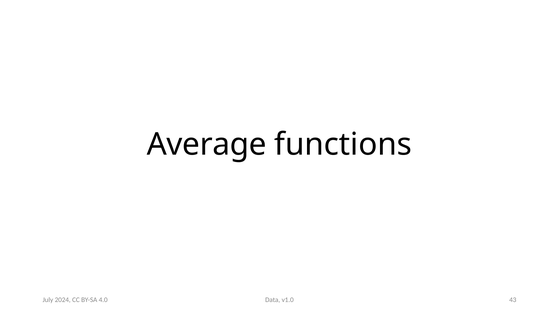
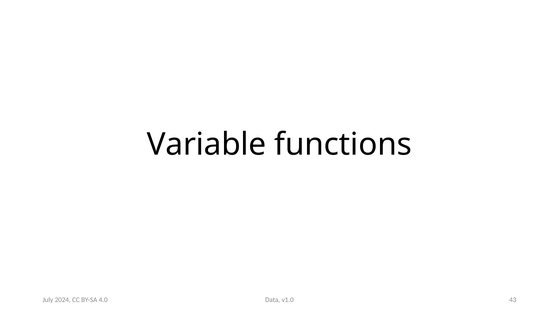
Average: Average -> Variable
